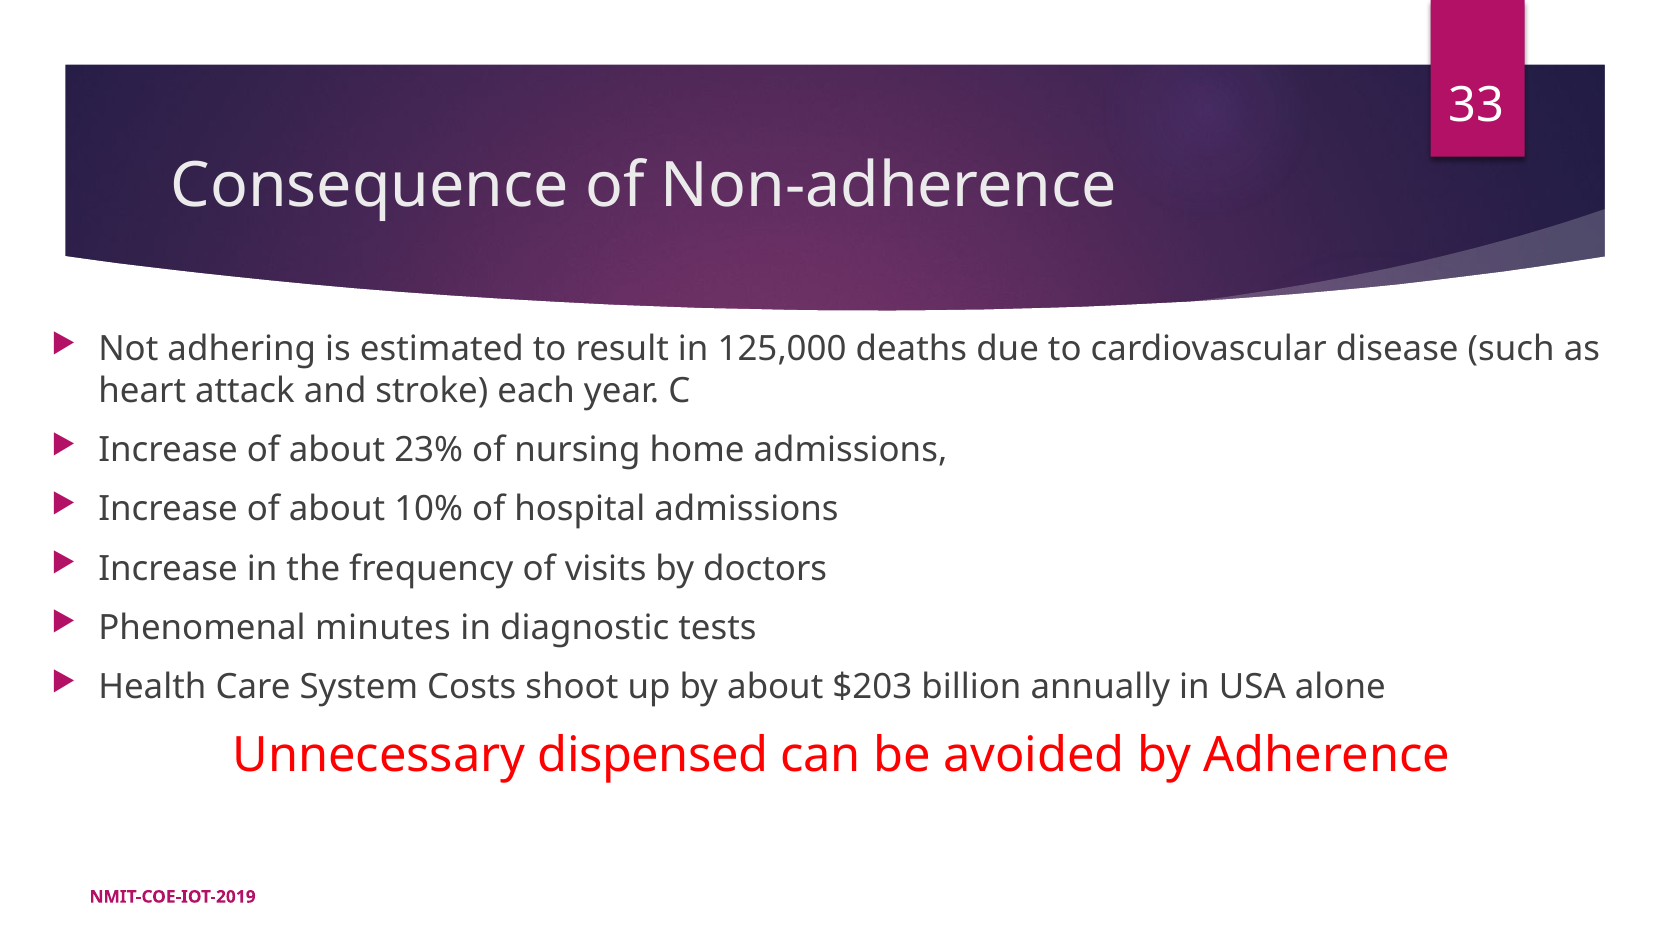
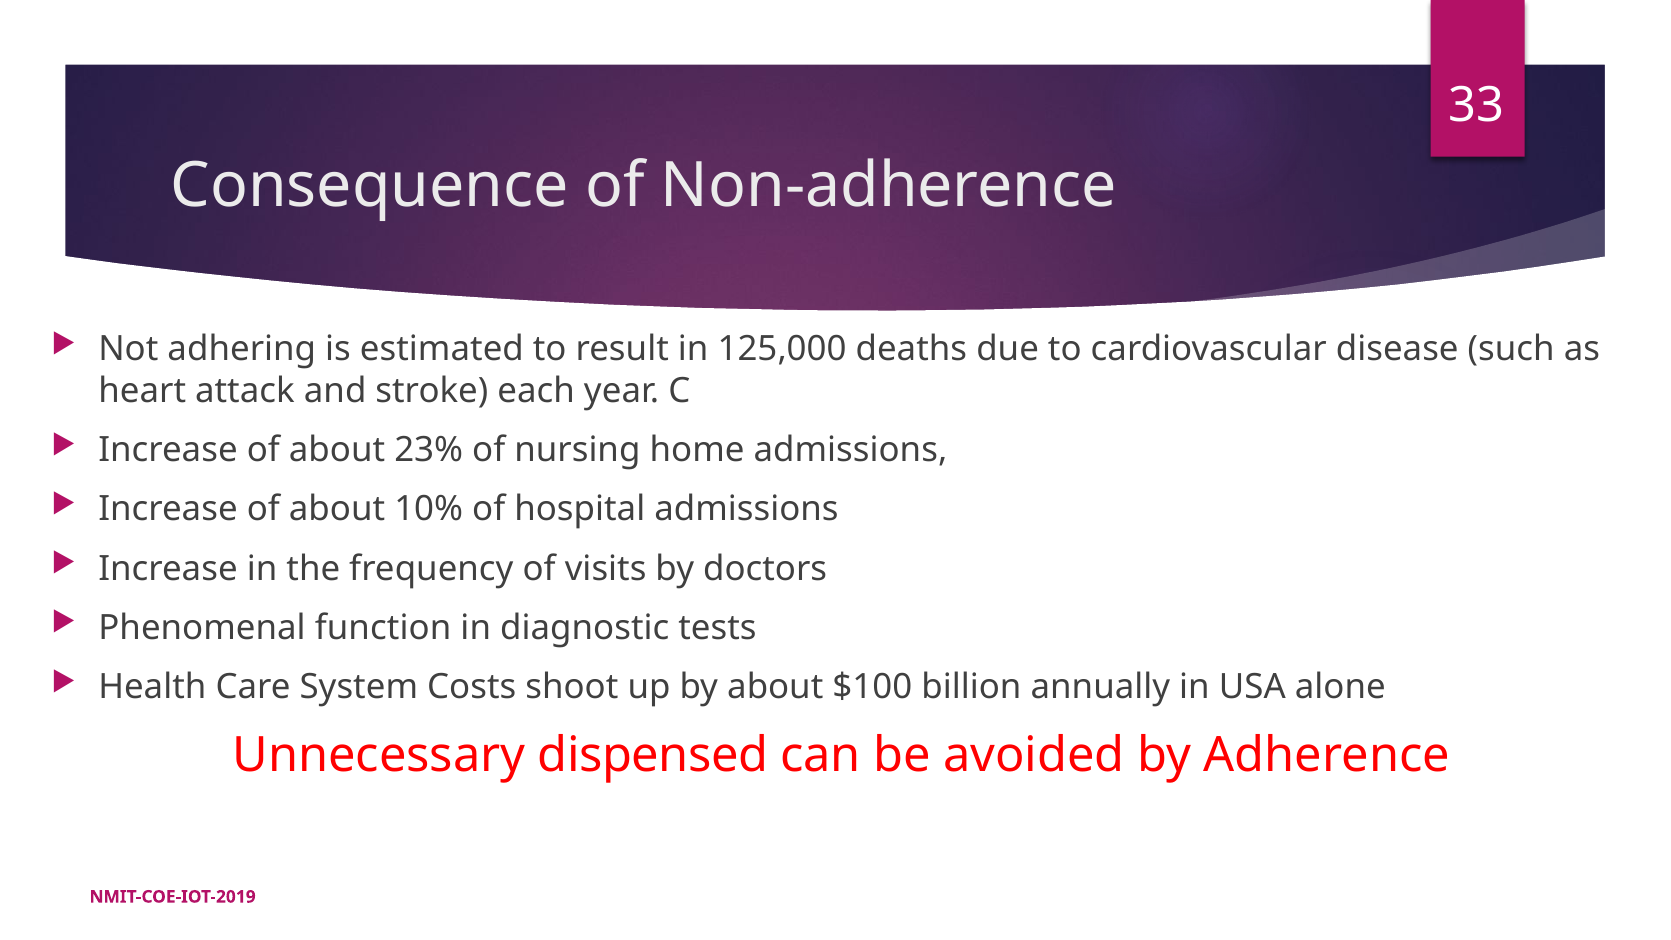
minutes: minutes -> function
$203: $203 -> $100
